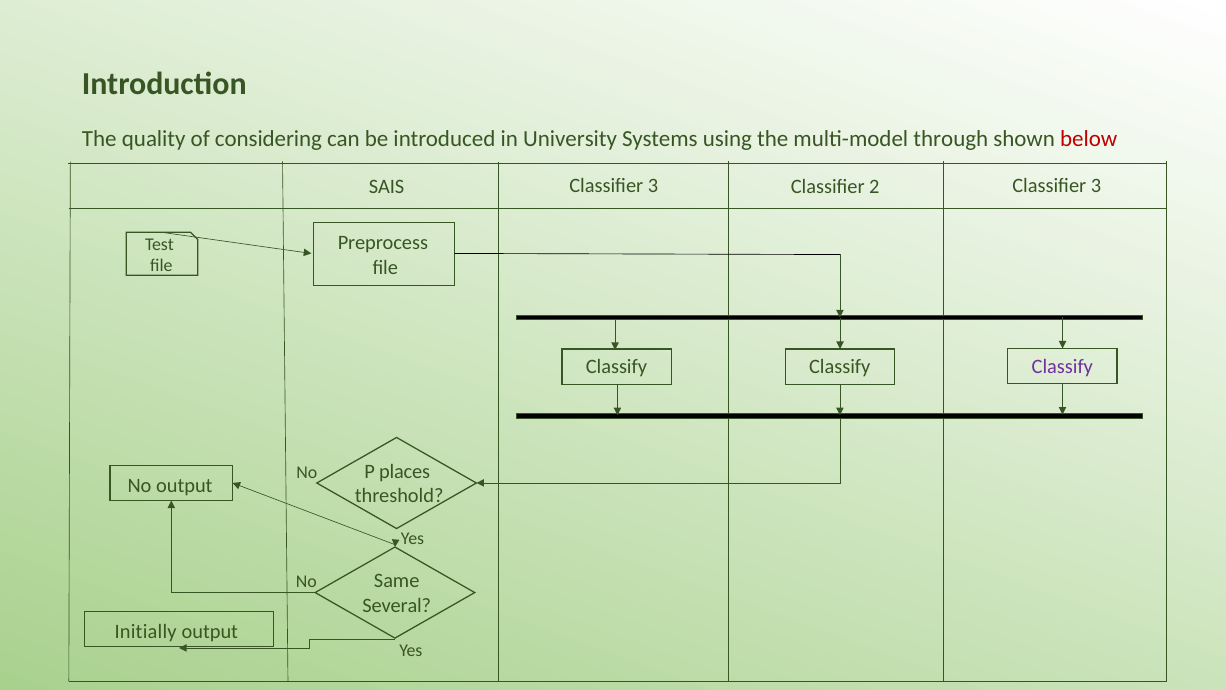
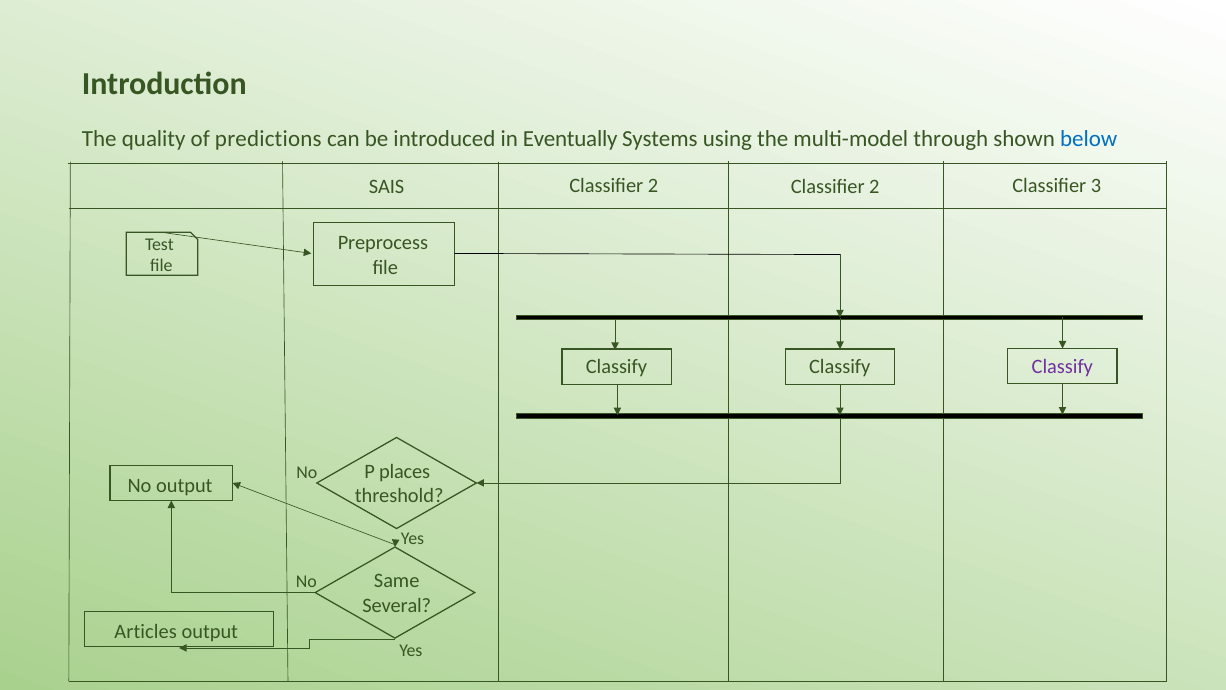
considering: considering -> predictions
University: University -> Eventually
below colour: red -> blue
3 at (653, 186): 3 -> 2
Initially: Initially -> Articles
